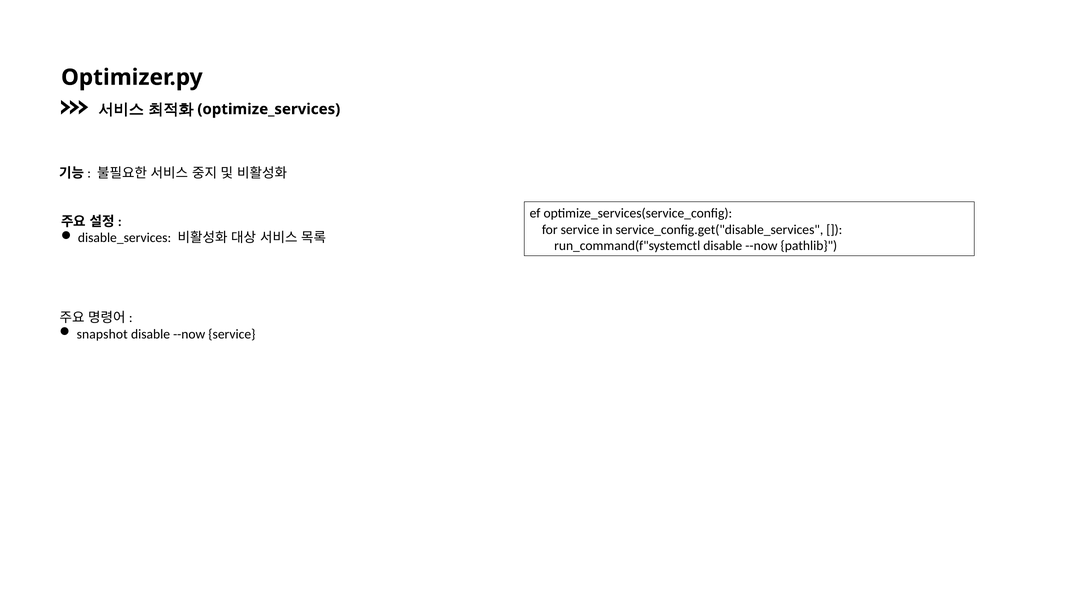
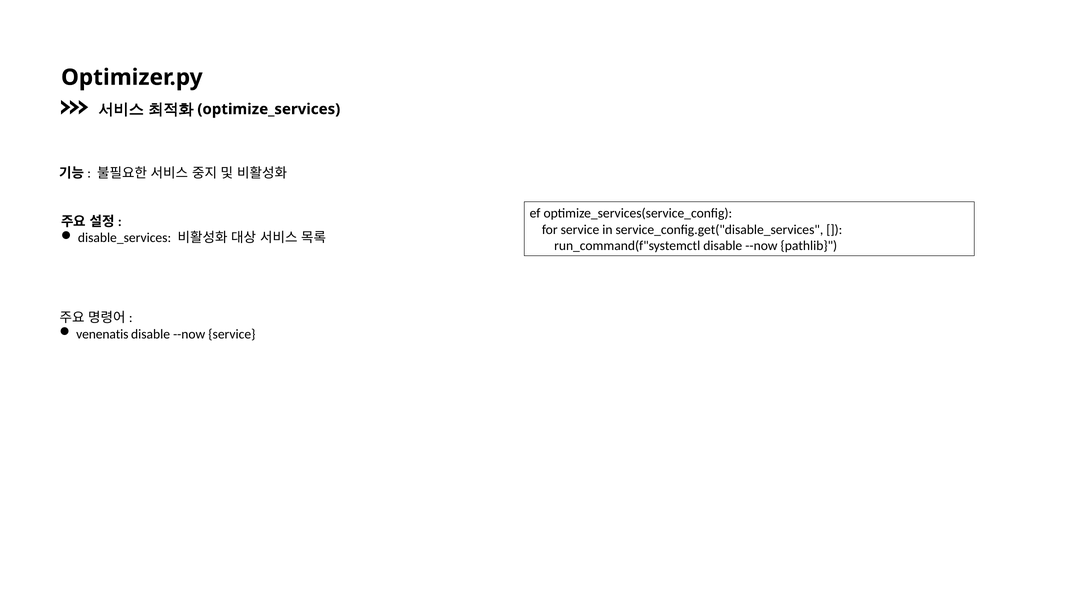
snapshot: snapshot -> venenatis
